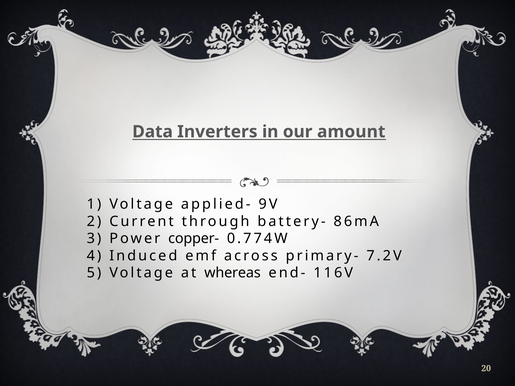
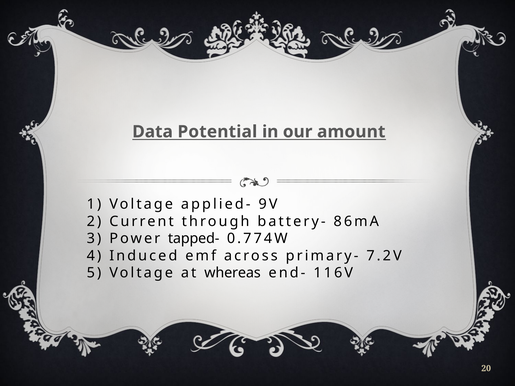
Inverters: Inverters -> Potential
copper-: copper- -> tapped-
